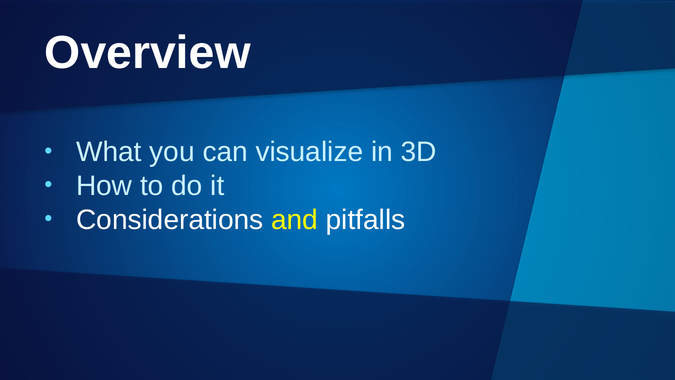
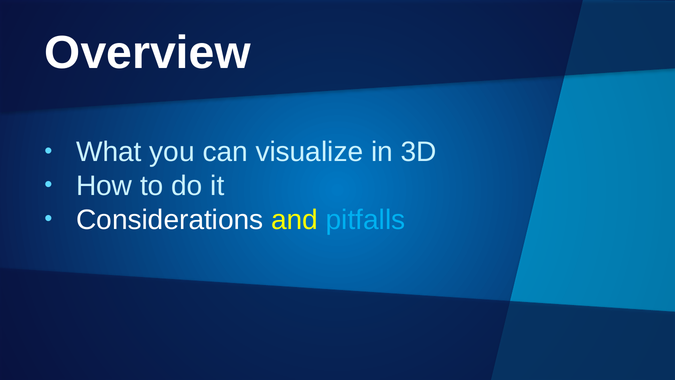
pitfalls colour: white -> light blue
